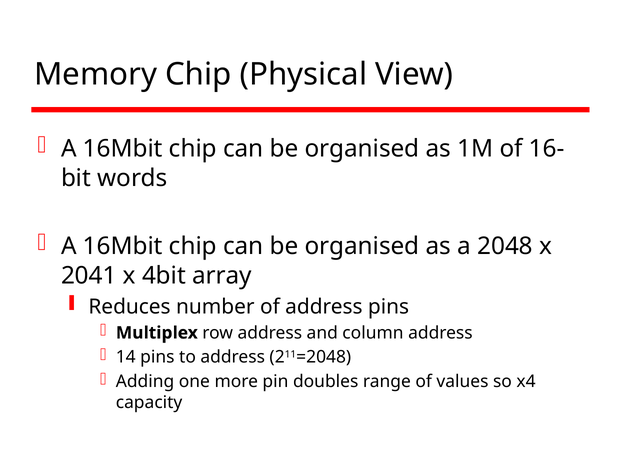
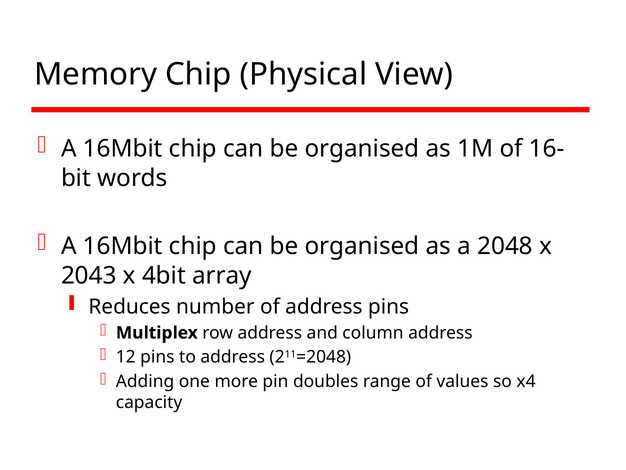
2041: 2041 -> 2043
14: 14 -> 12
